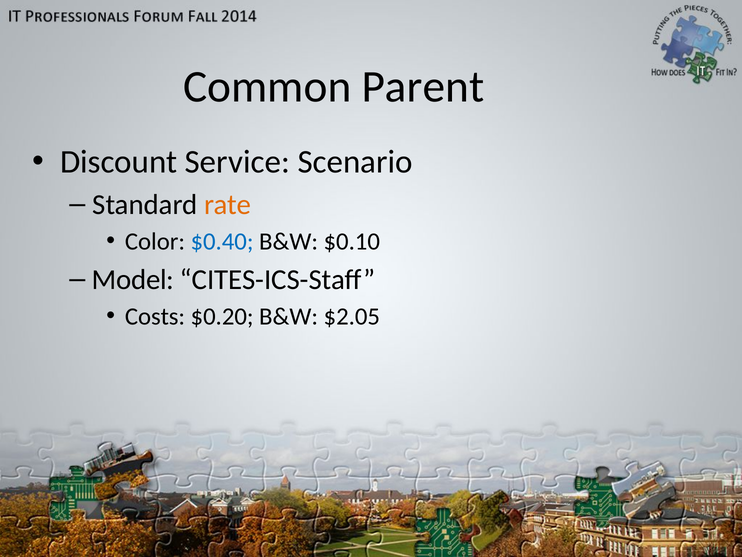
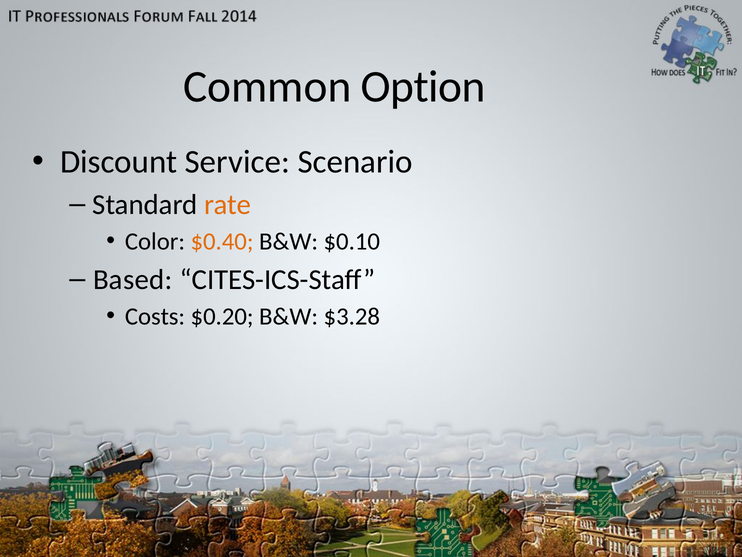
Parent: Parent -> Option
$0.40 colour: blue -> orange
Model: Model -> Based
$2.05: $2.05 -> $3.28
